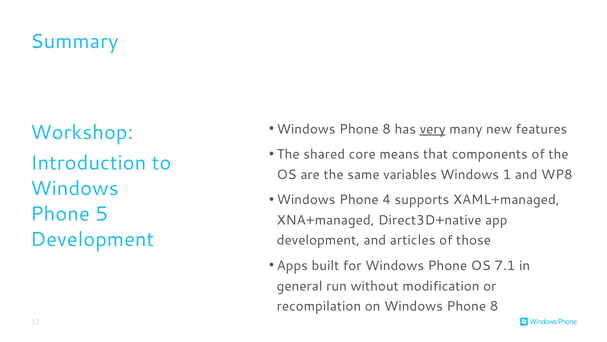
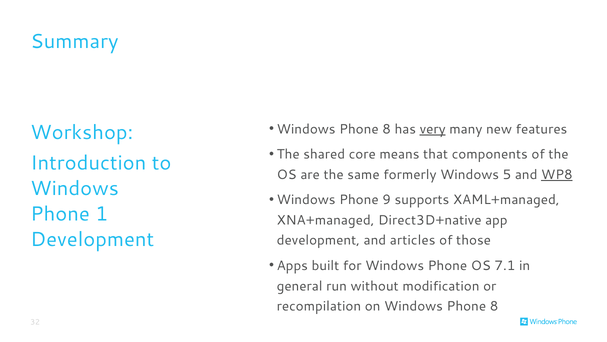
variables: variables -> formerly
1: 1 -> 5
WP8 underline: none -> present
4: 4 -> 9
5: 5 -> 1
